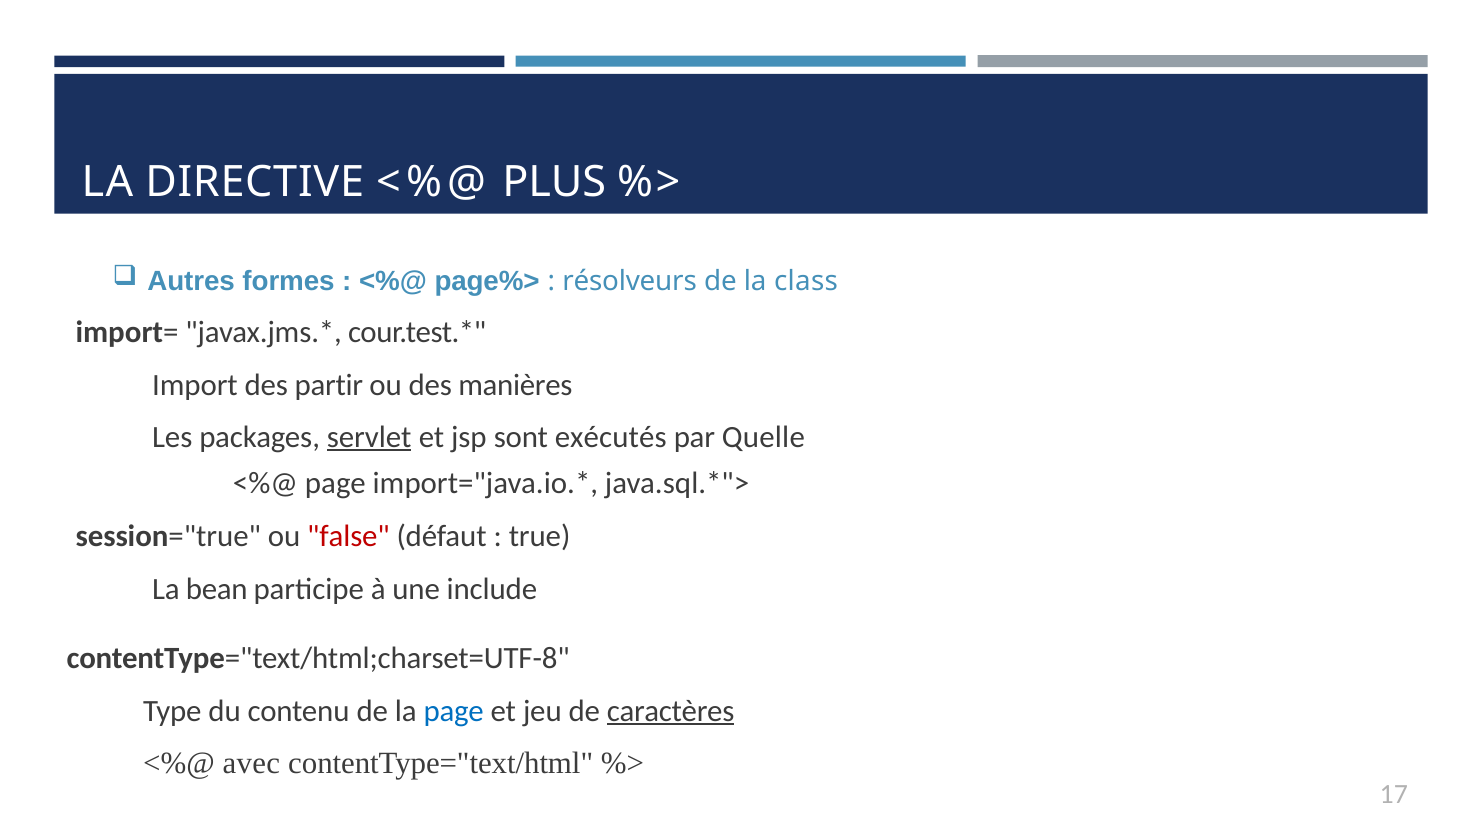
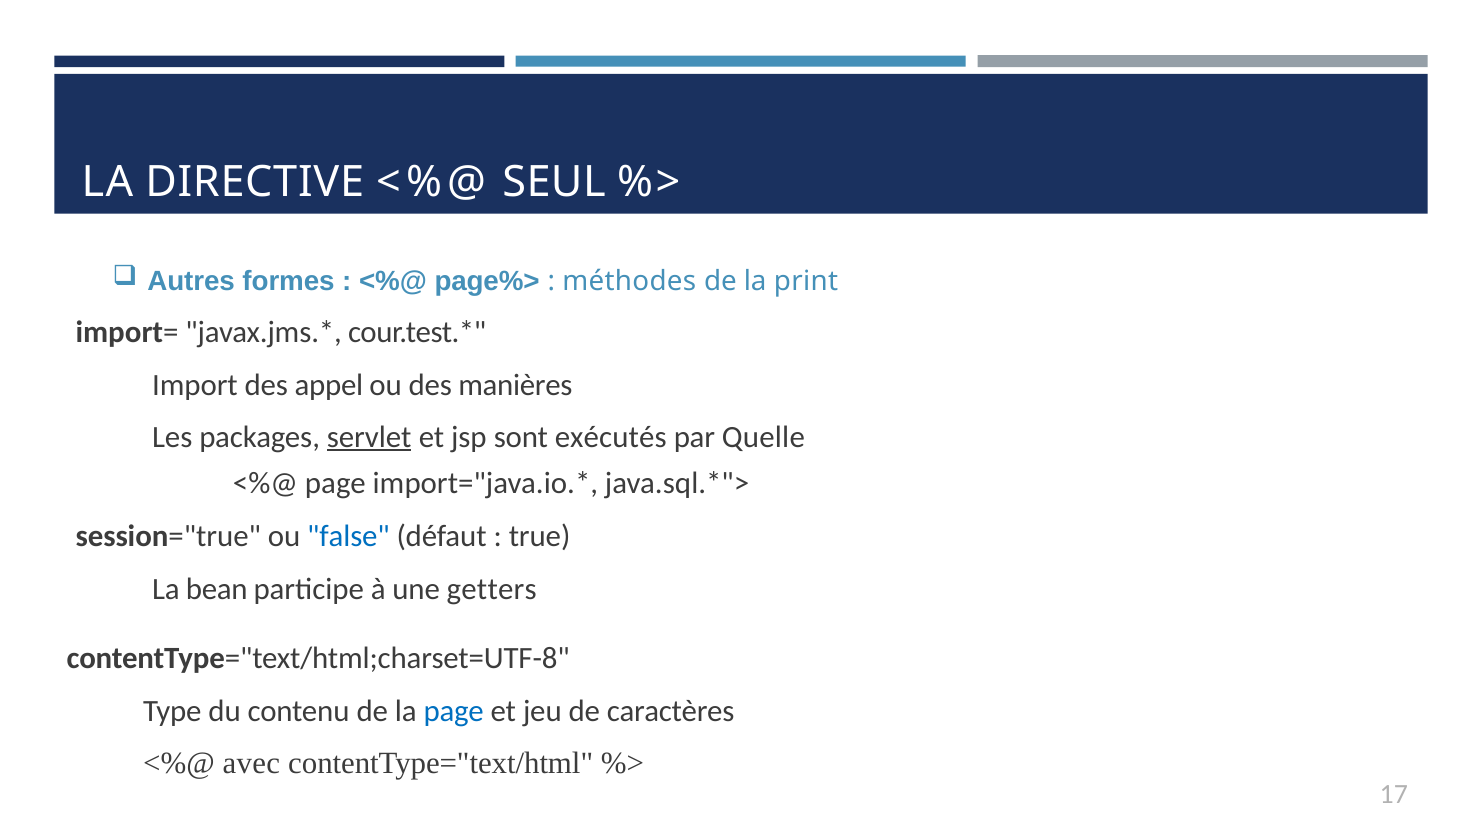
PLUS: PLUS -> SEUL
résolveurs: résolveurs -> méthodes
class: class -> print
partir: partir -> appel
false colour: red -> blue
include: include -> getters
caractères underline: present -> none
